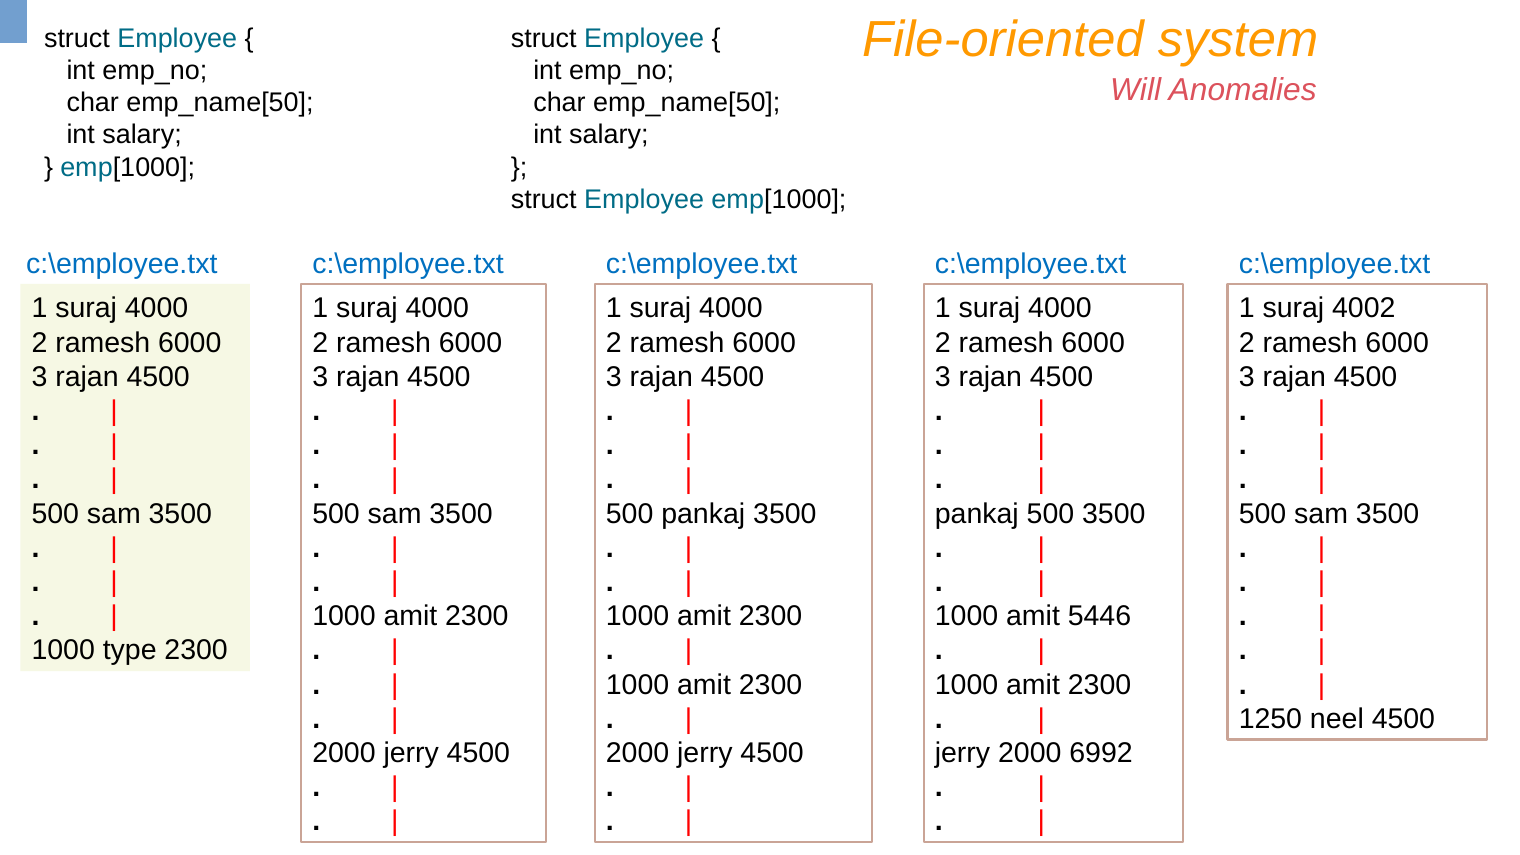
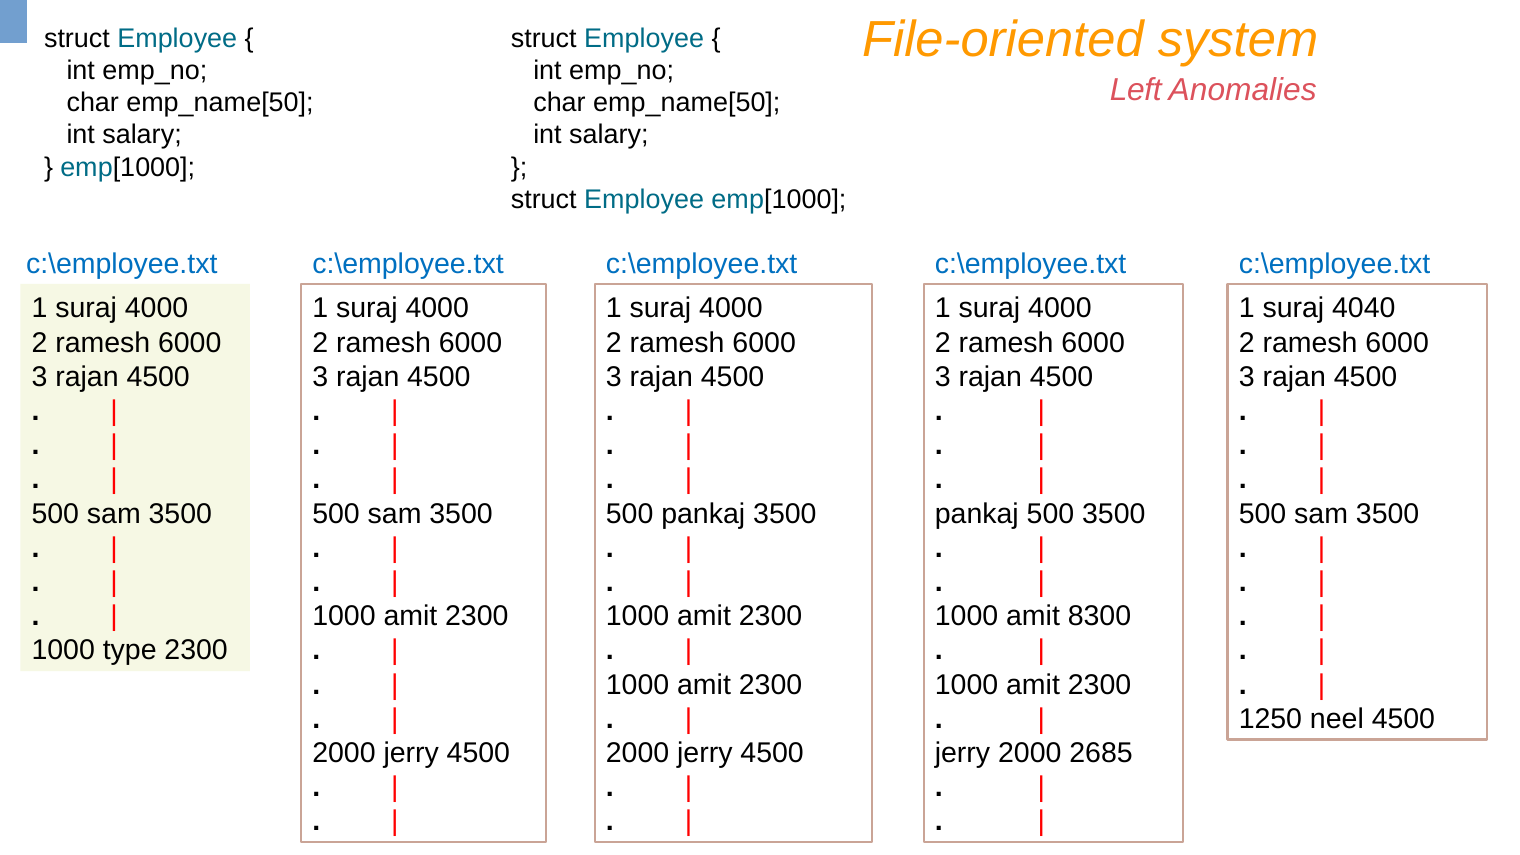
Will: Will -> Left
4002: 4002 -> 4040
5446: 5446 -> 8300
6992: 6992 -> 2685
